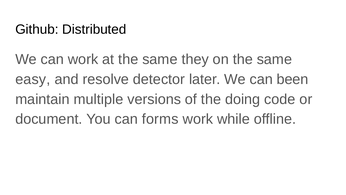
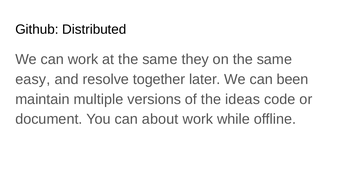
detector: detector -> together
doing: doing -> ideas
forms: forms -> about
